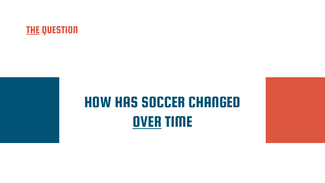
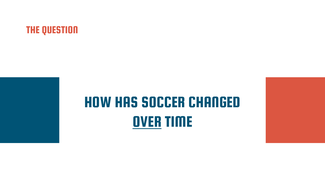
THE underline: present -> none
